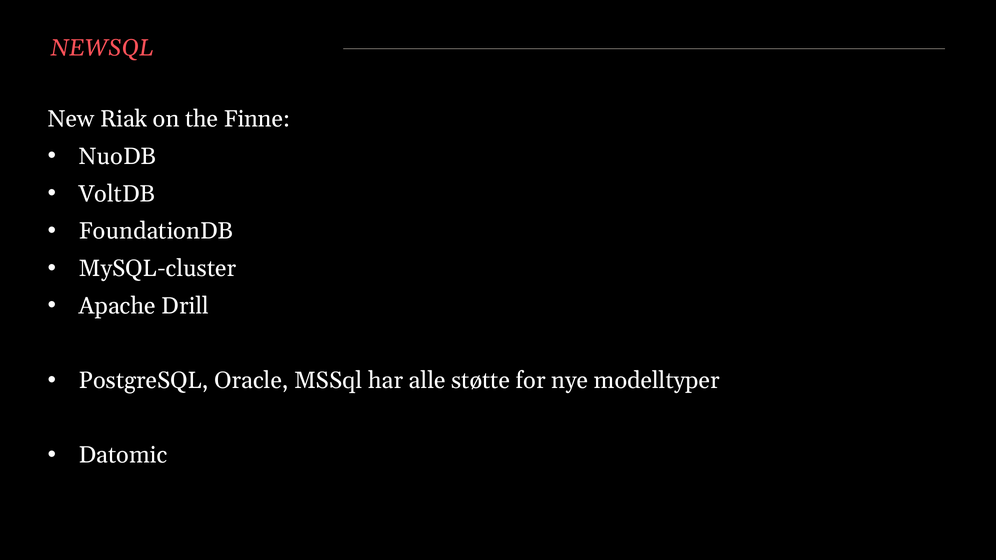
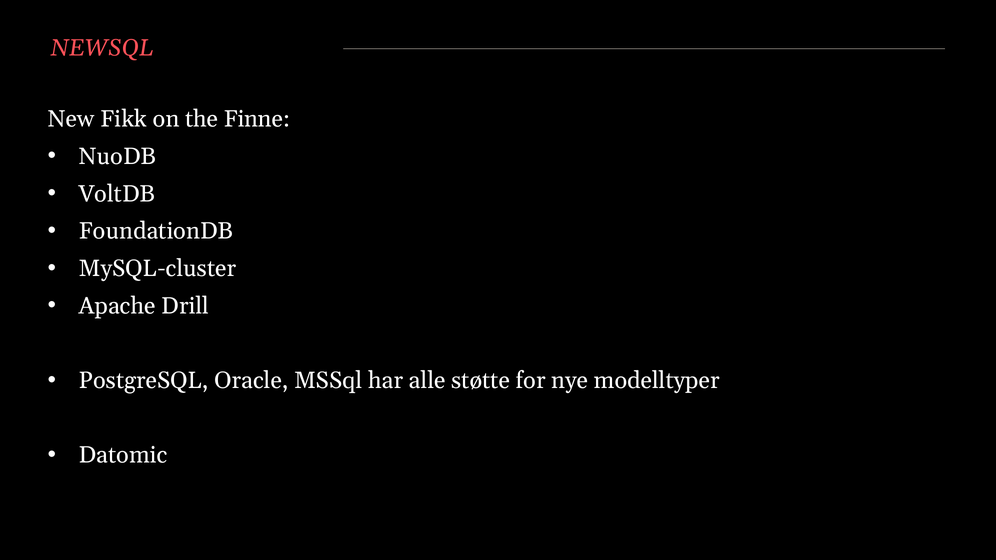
Riak: Riak -> Fikk
